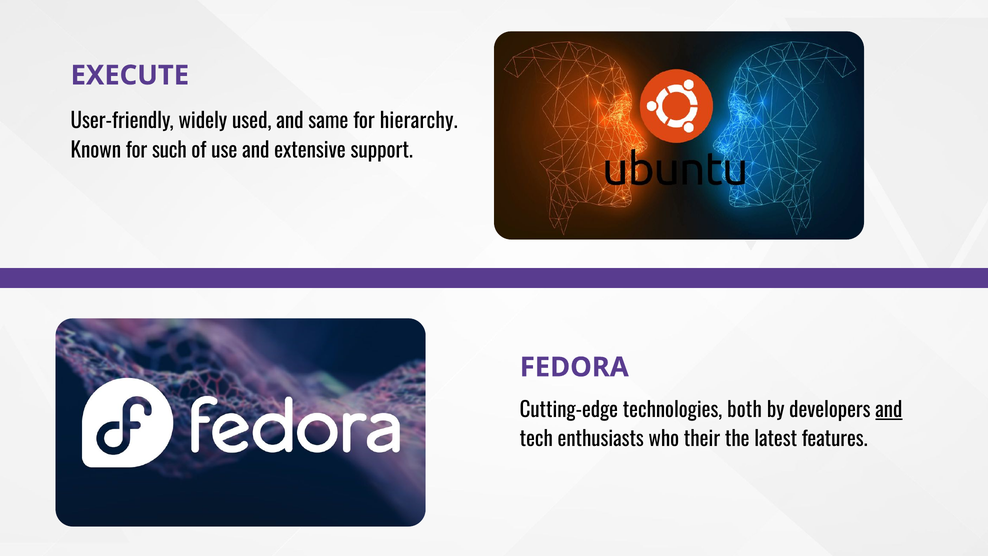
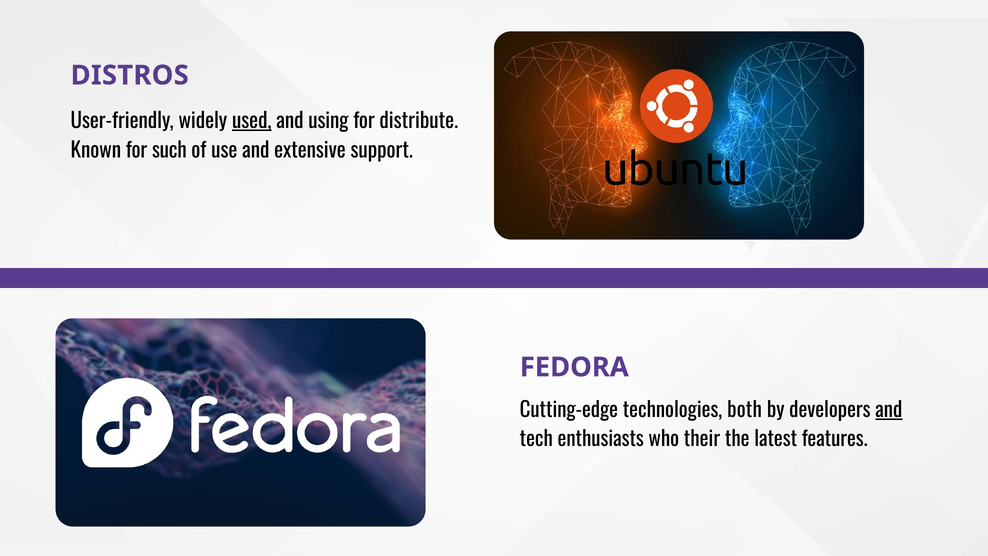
EXECUTE: EXECUTE -> DISTROS
used underline: none -> present
same: same -> using
hierarchy: hierarchy -> distribute
